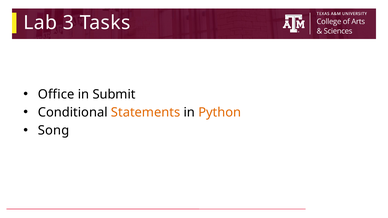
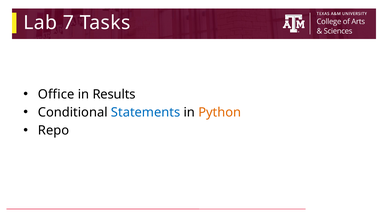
3: 3 -> 7
Submit: Submit -> Results
Statements colour: orange -> blue
Song: Song -> Repo
